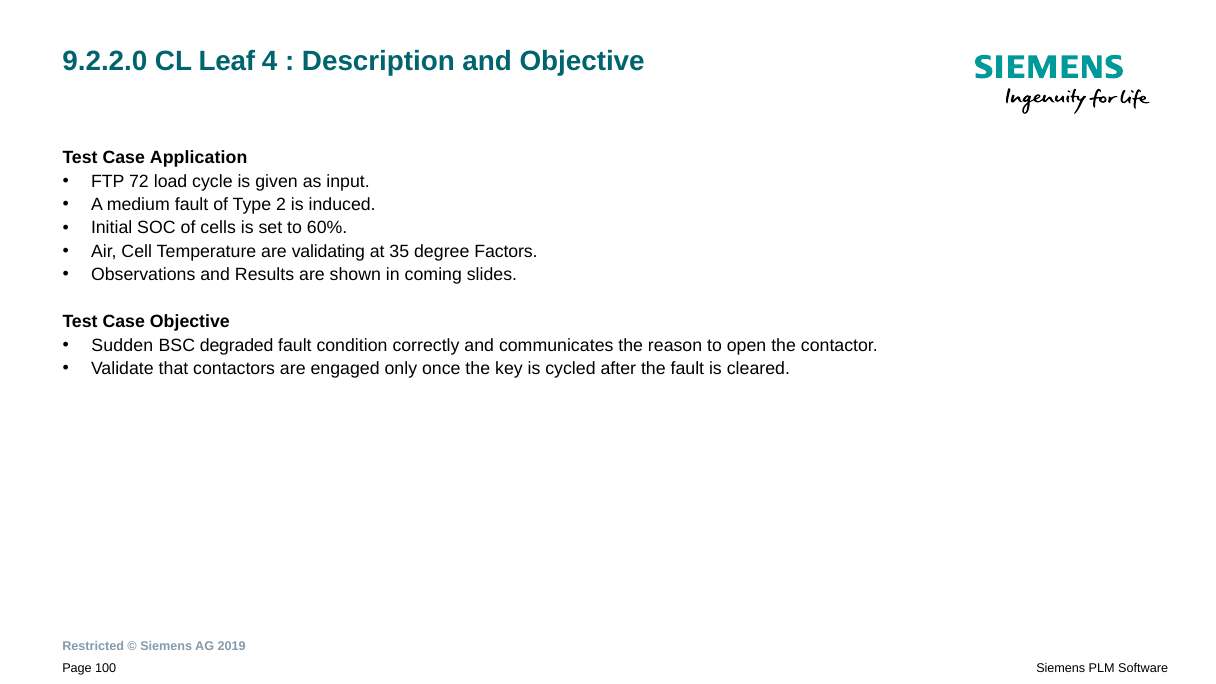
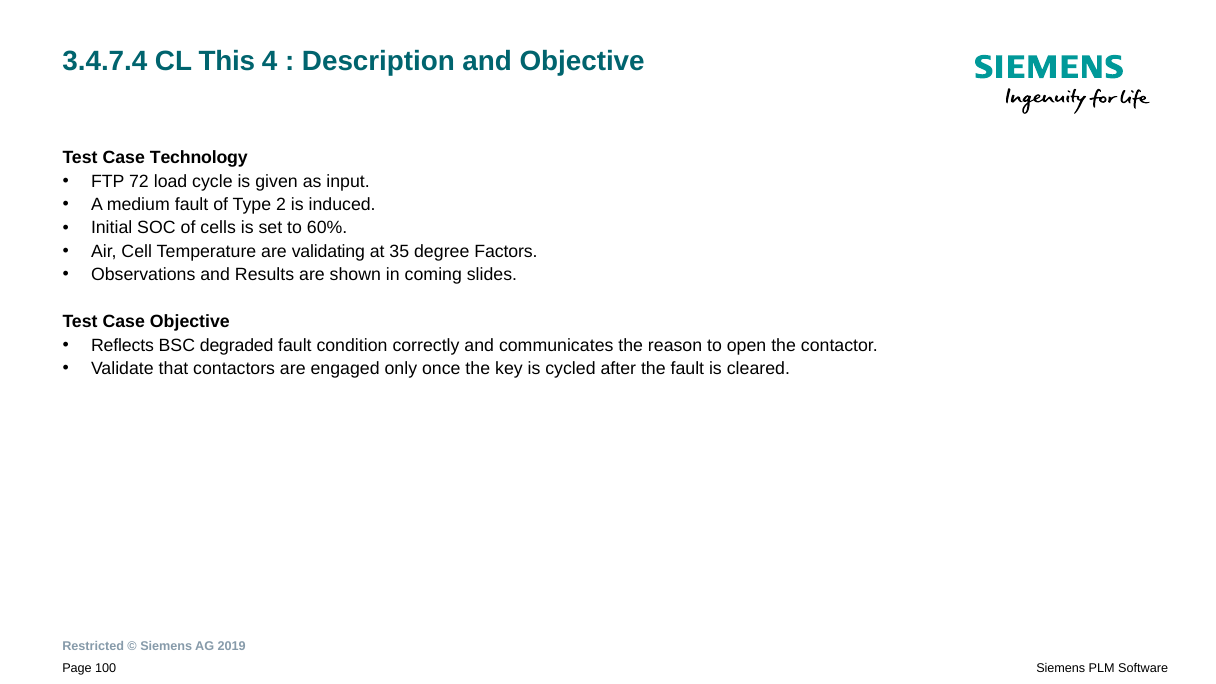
9.2.2.0: 9.2.2.0 -> 3.4.7.4
Leaf: Leaf -> This
Application: Application -> Technology
Sudden: Sudden -> Reflects
